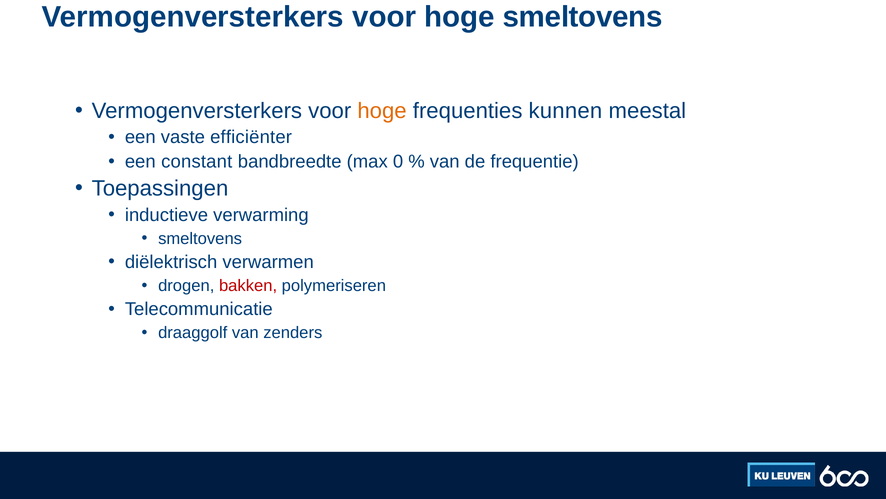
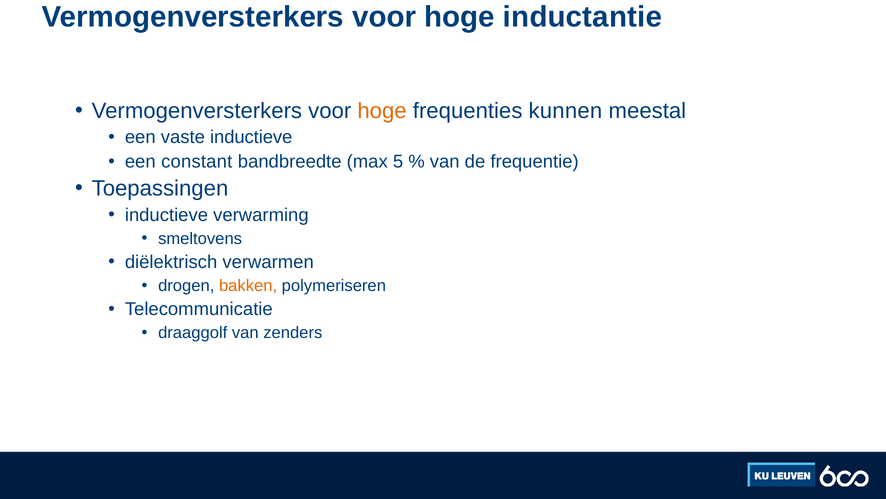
hoge smeltovens: smeltovens -> inductantie
vaste efficiënter: efficiënter -> inductieve
0: 0 -> 5
bakken colour: red -> orange
